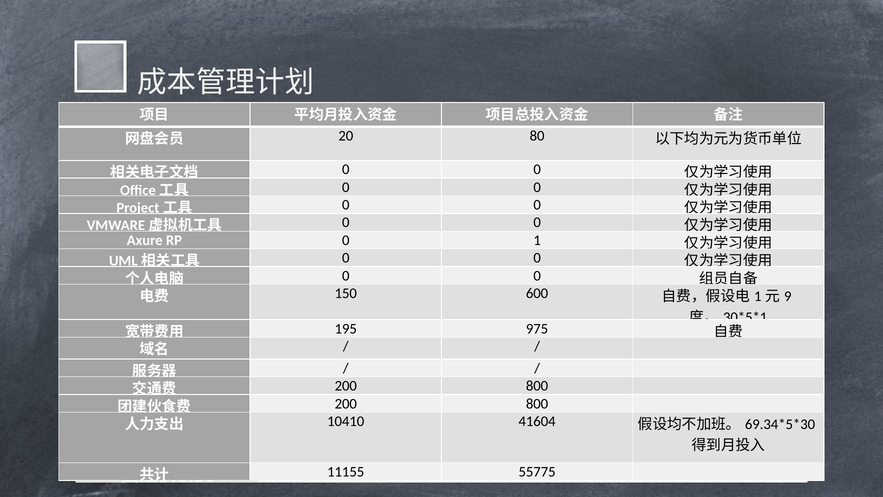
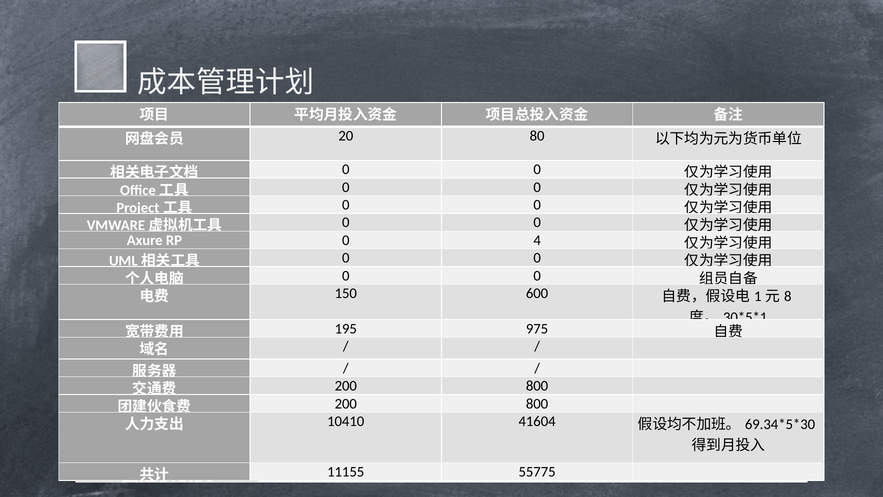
1 at (537, 240): 1 -> 4
9: 9 -> 8
